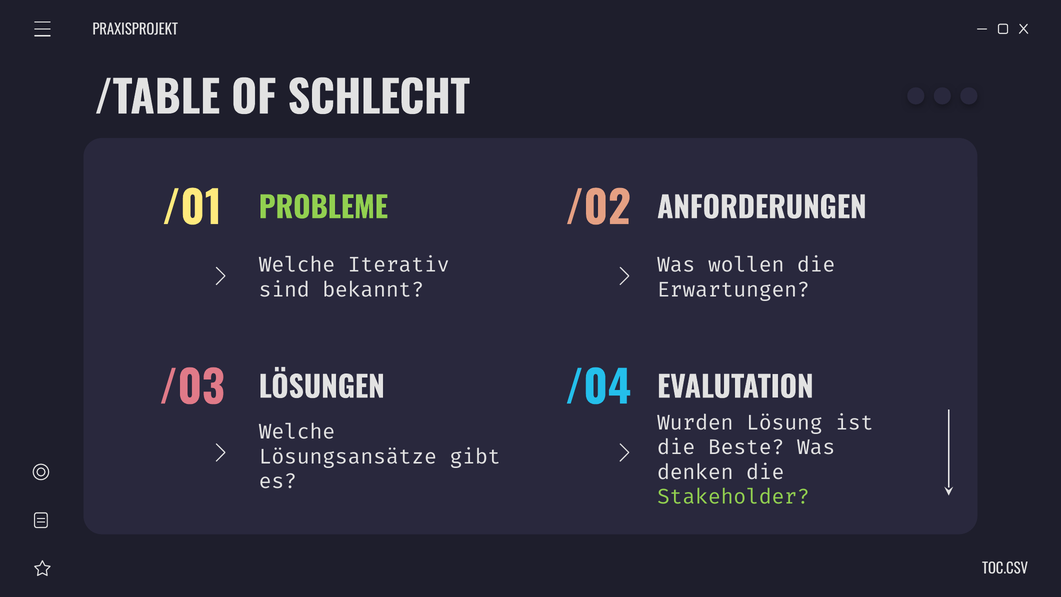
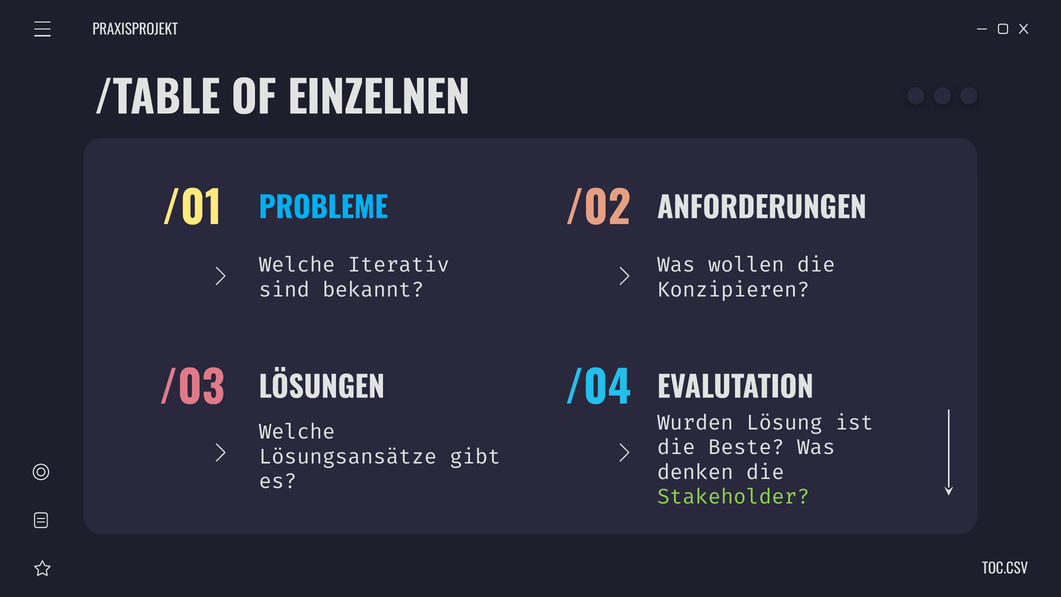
SCHLECHT: SCHLECHT -> EINZELNEN
PROBLEME colour: light green -> light blue
Erwartungen: Erwartungen -> Konzipieren
